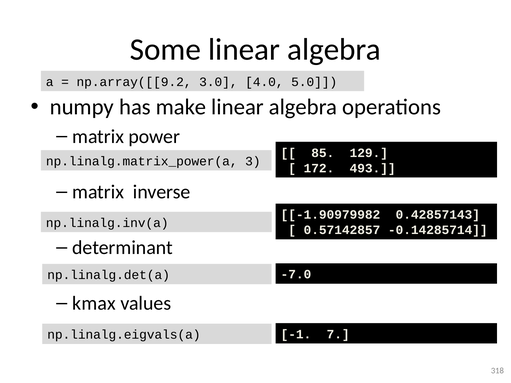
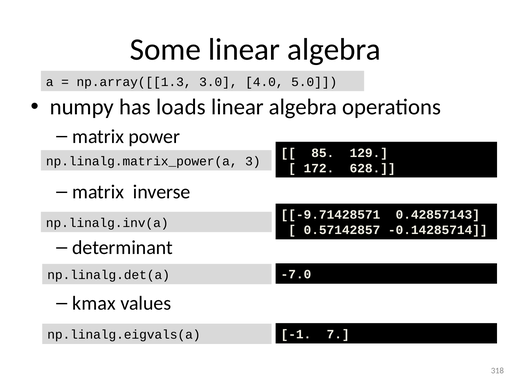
np.array([[9.2: np.array([[9.2 -> np.array([[1.3
make: make -> loads
493: 493 -> 628
-1.90979982: -1.90979982 -> -9.71428571
